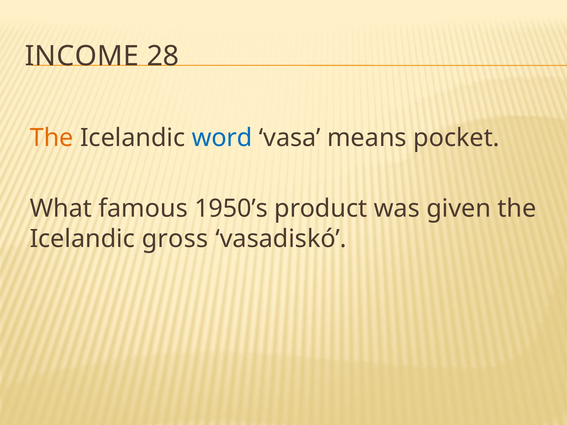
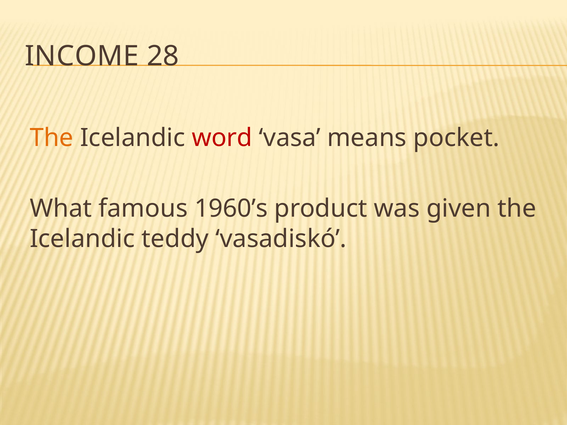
word colour: blue -> red
1950’s: 1950’s -> 1960’s
gross: gross -> teddy
